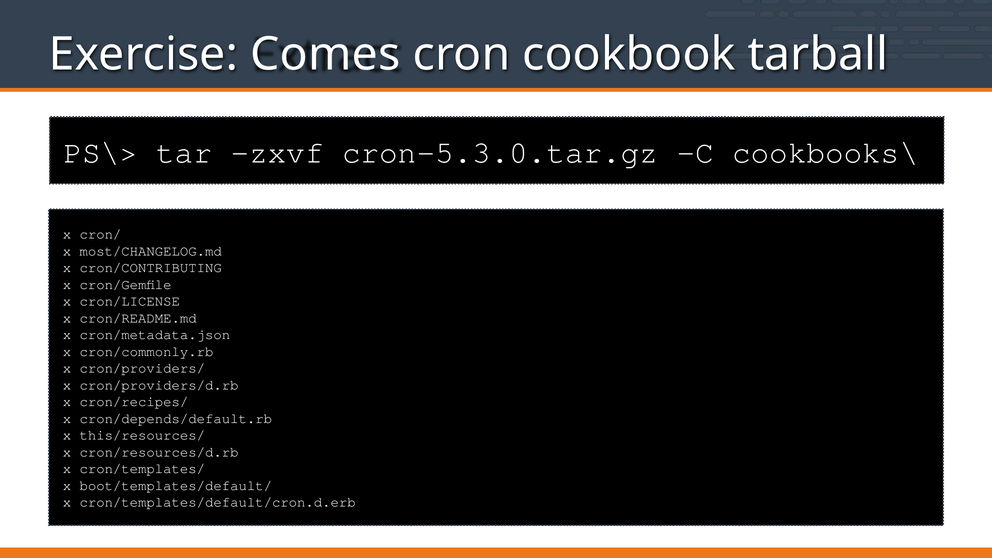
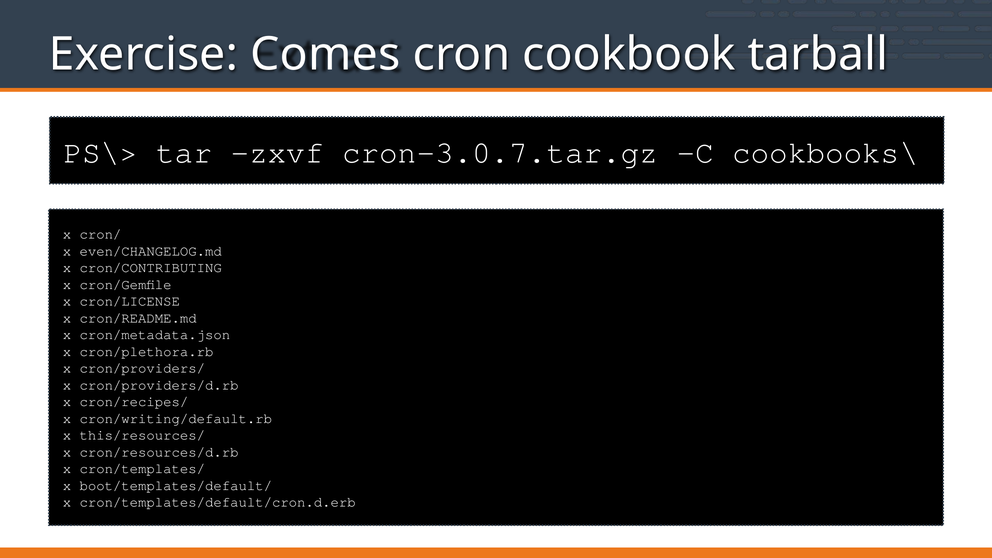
cron-5.3.0.tar.gz: cron-5.3.0.tar.gz -> cron-3.0.7.tar.gz
most/CHANGELOG.md: most/CHANGELOG.md -> even/CHANGELOG.md
cron/commonly.rb: cron/commonly.rb -> cron/plethora.rb
cron/depends/default.rb: cron/depends/default.rb -> cron/writing/default.rb
